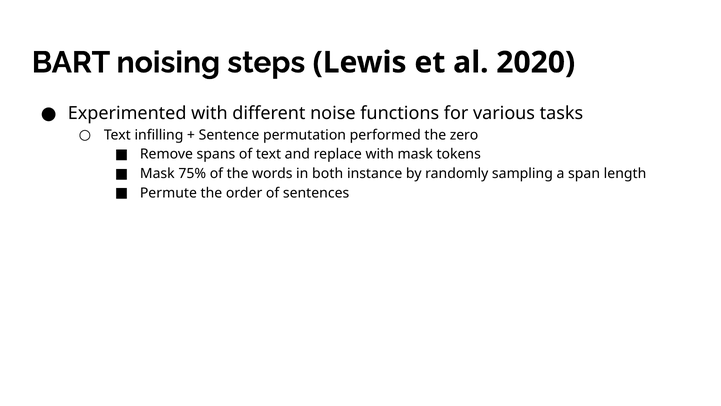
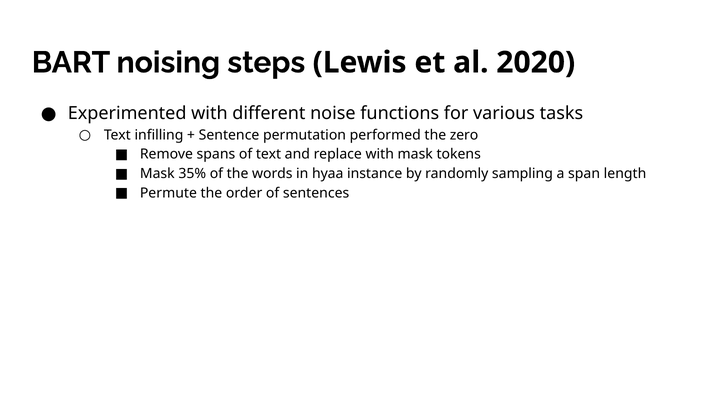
75%: 75% -> 35%
both: both -> hyaa
